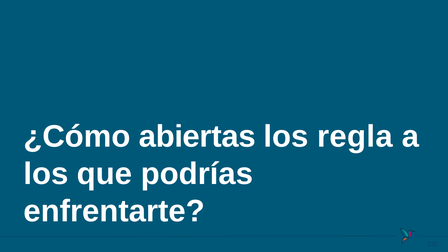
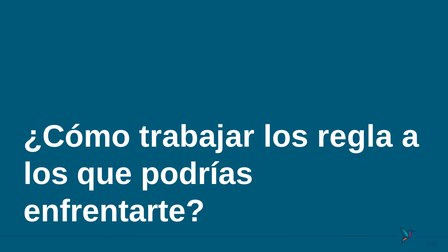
abiertas: abiertas -> trabajar
